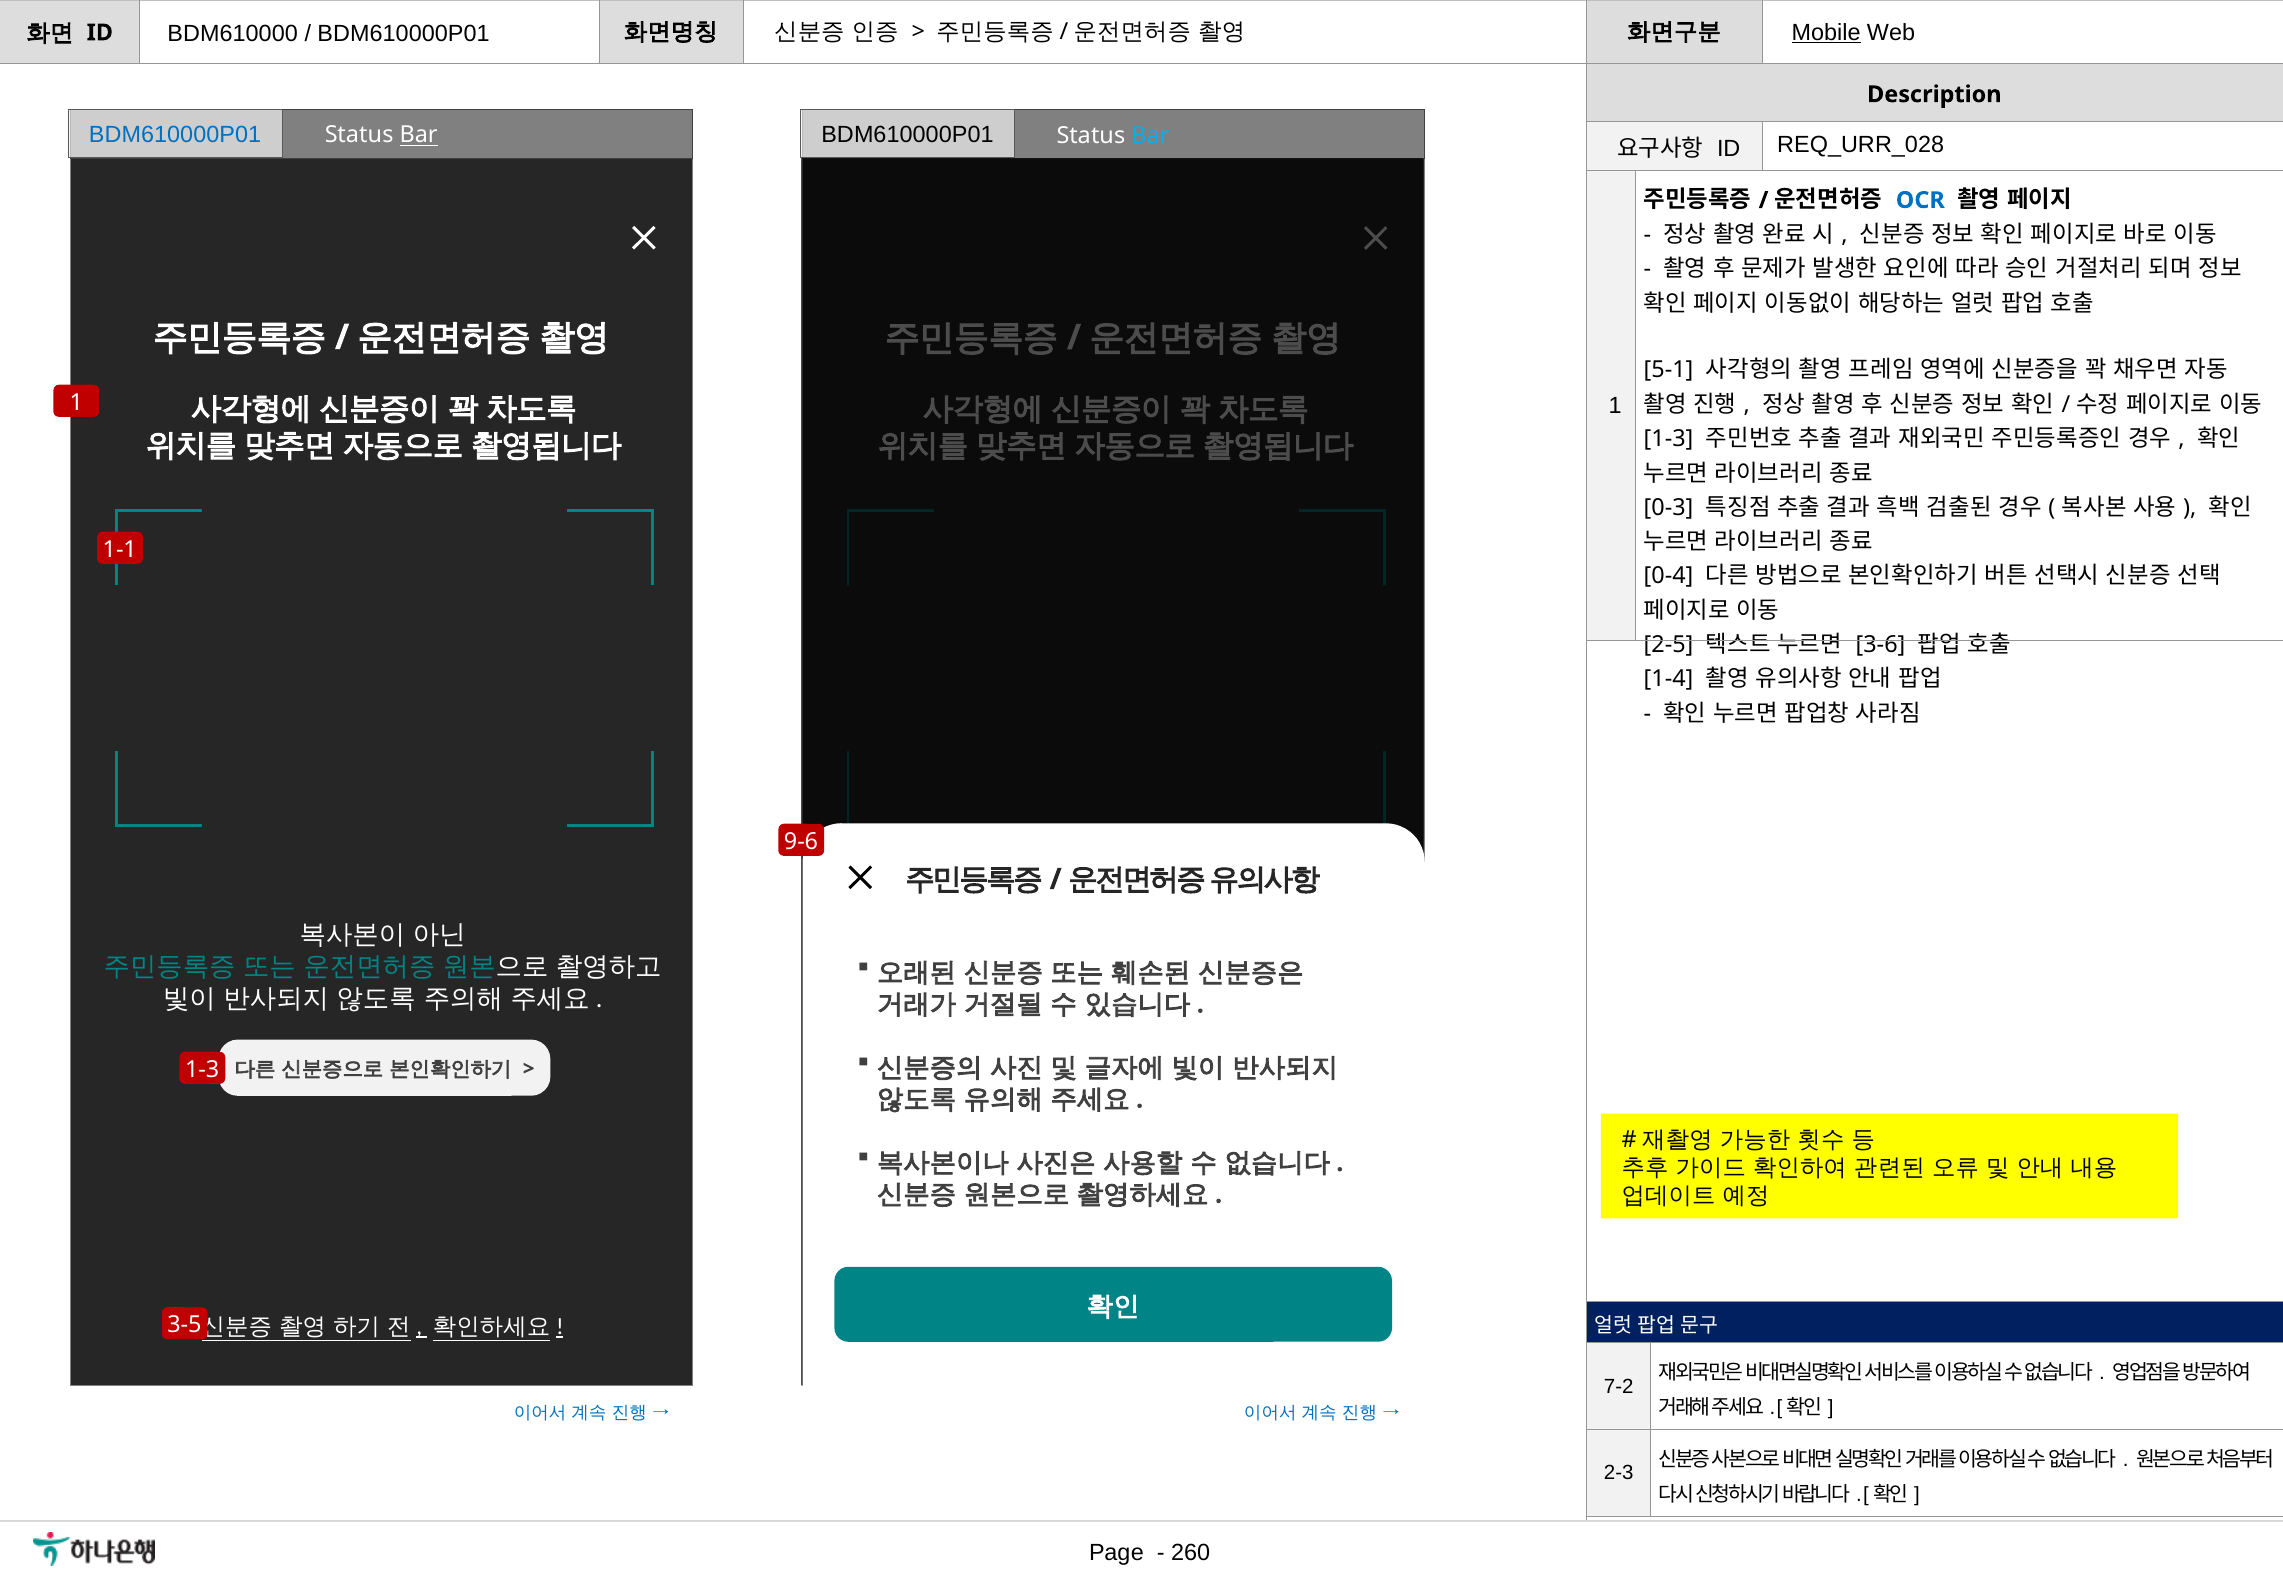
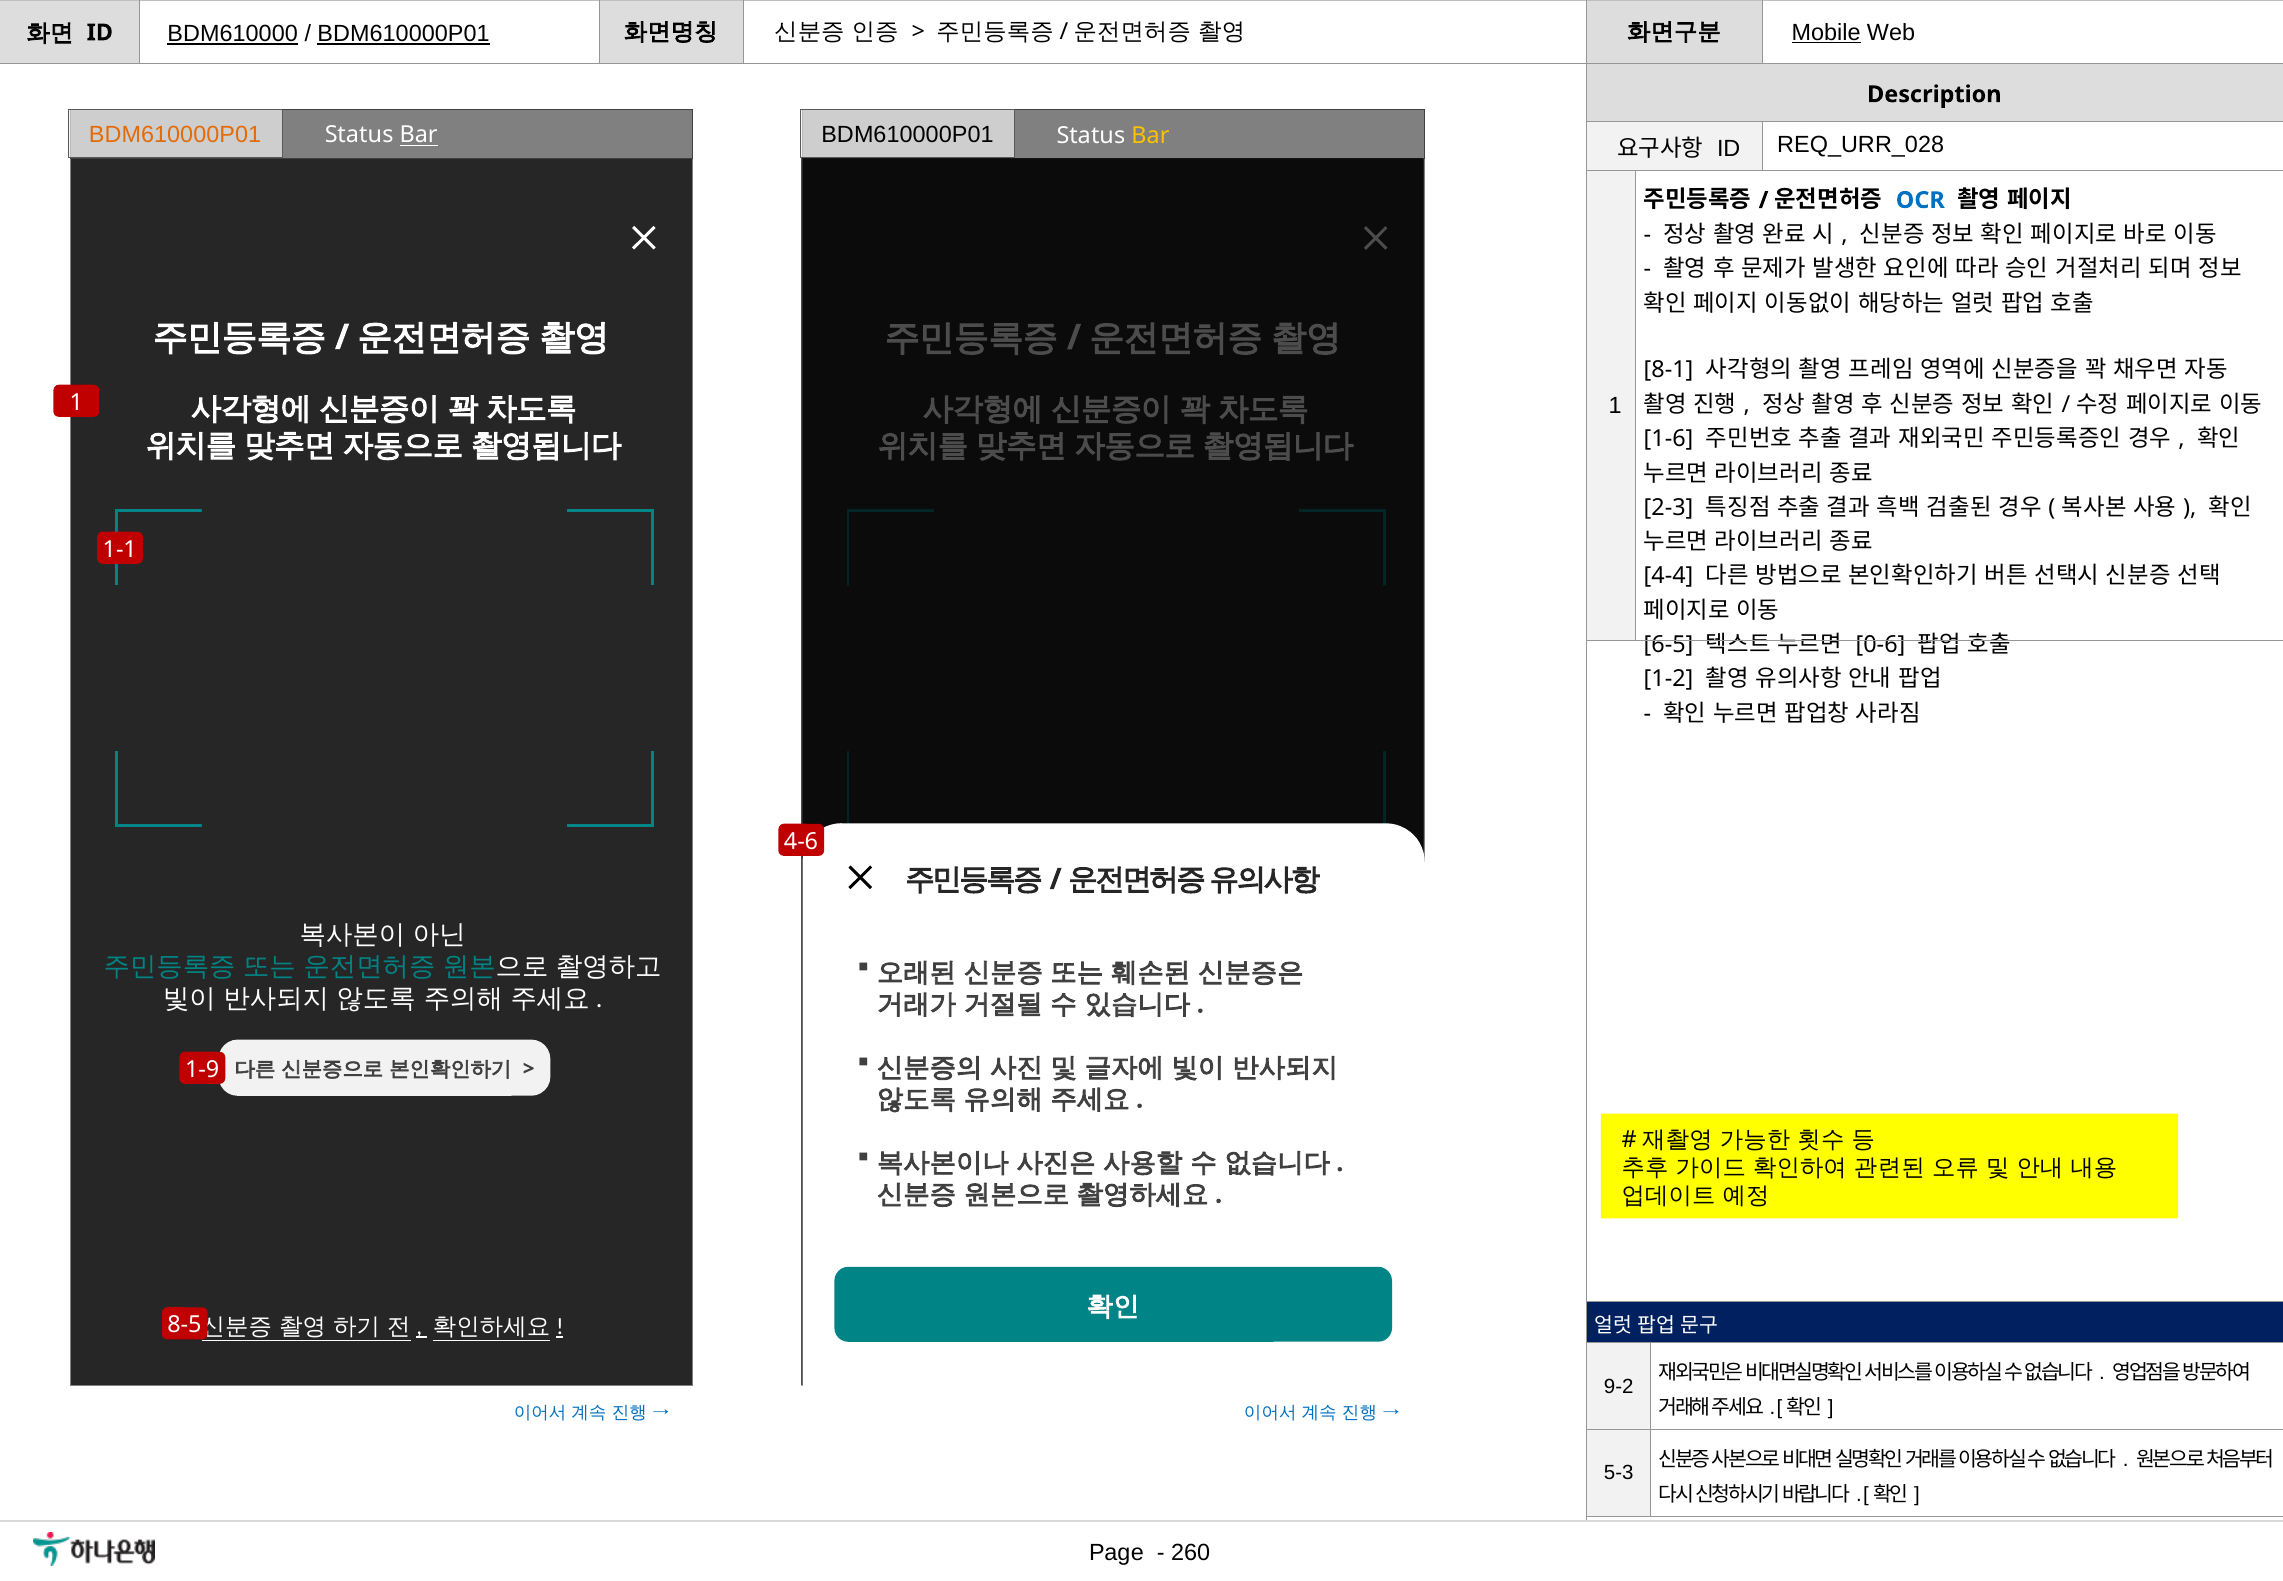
BDM610000 underline: none -> present
BDM610000P01 at (404, 34) underline: none -> present
BDM610000P01 at (175, 135) colour: blue -> orange
Bar at (1150, 136) colour: light blue -> yellow
5-1: 5-1 -> 8-1
1-3 at (1669, 439): 1-3 -> 1-6
0-3: 0-3 -> 2-3
0-4: 0-4 -> 4-4
2-5: 2-5 -> 6-5
3-6: 3-6 -> 0-6
1-4: 1-4 -> 1-2
9-6: 9-6 -> 4-6
1-3 at (202, 1069): 1-3 -> 1-9
3-5: 3-5 -> 8-5
7-2: 7-2 -> 9-2
2-3: 2-3 -> 5-3
